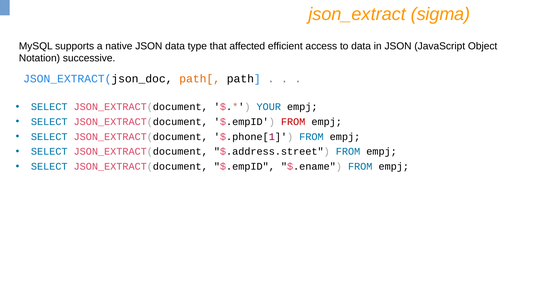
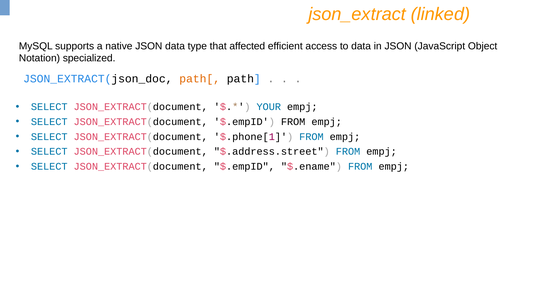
sigma: sigma -> linked
successive: successive -> specialized
FROM at (293, 122) colour: red -> black
